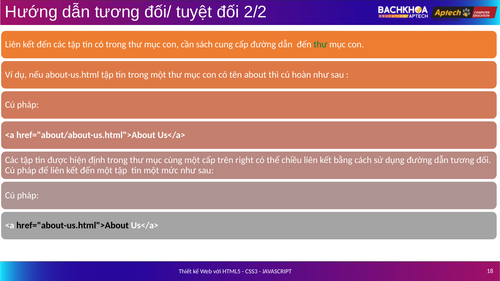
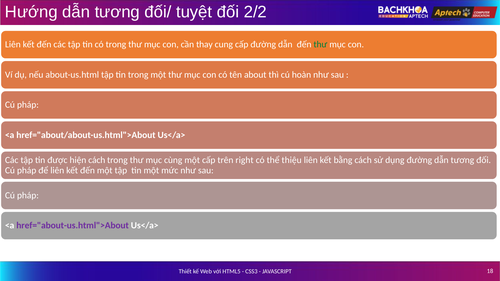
sách: sách -> thay
hiện định: định -> cách
chiều: chiều -> thiệu
href="about-us.html">About colour: black -> purple
